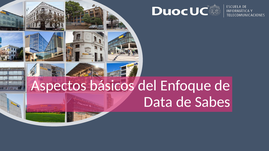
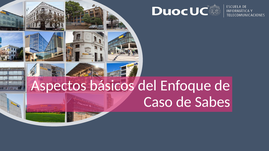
Data: Data -> Caso
